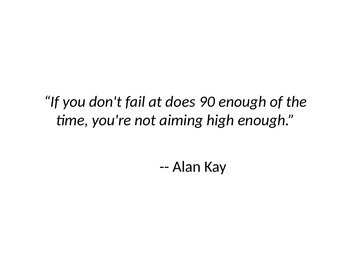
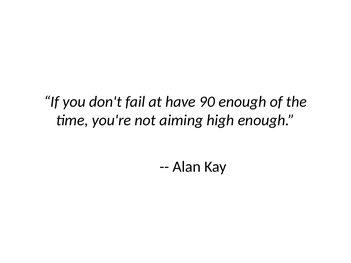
does: does -> have
